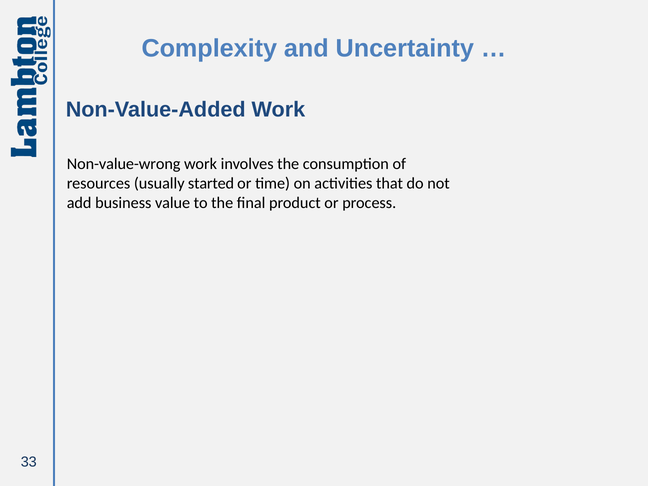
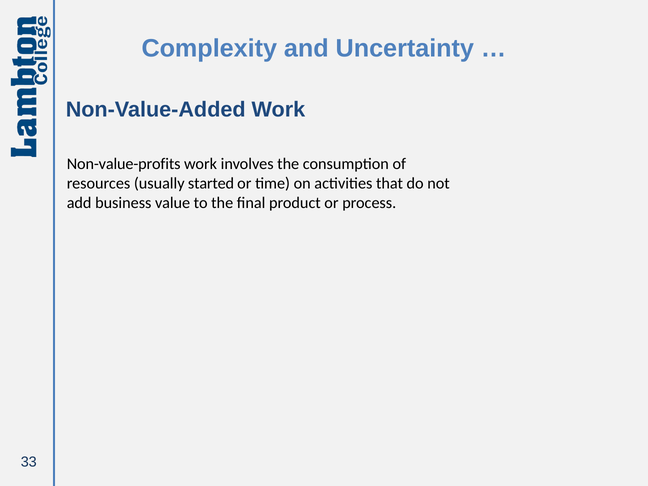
Non-value-wrong: Non-value-wrong -> Non-value-profits
